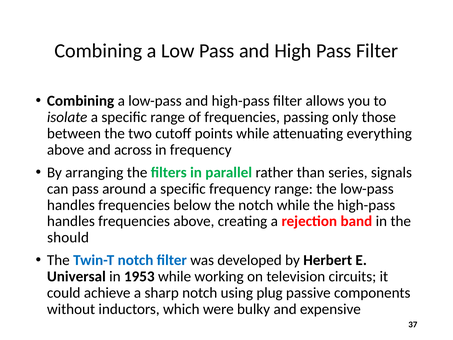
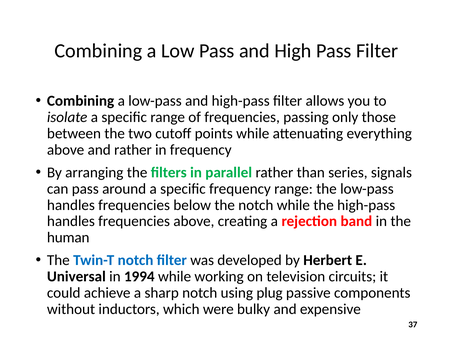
and across: across -> rather
should: should -> human
1953: 1953 -> 1994
